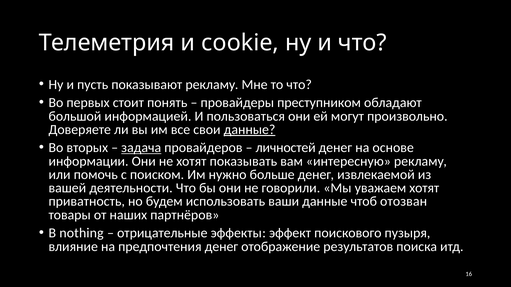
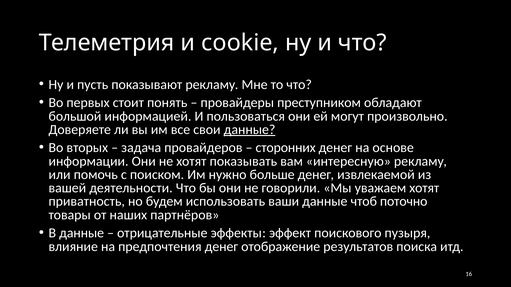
задача underline: present -> none
личностей: личностей -> сторонних
отозван: отозван -> поточно
В nothing: nothing -> данные
